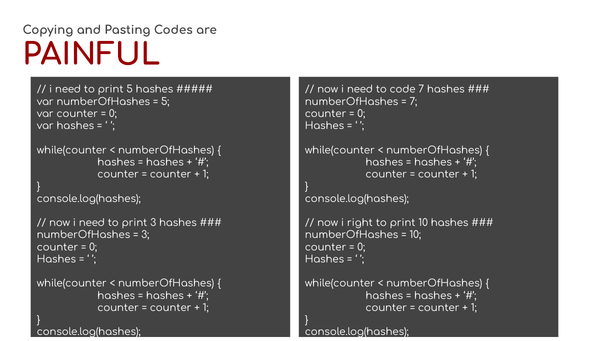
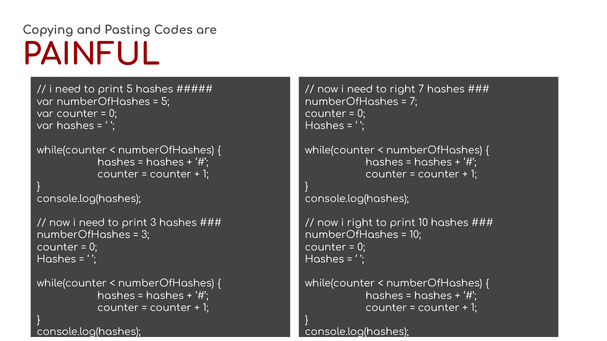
to code: code -> right
